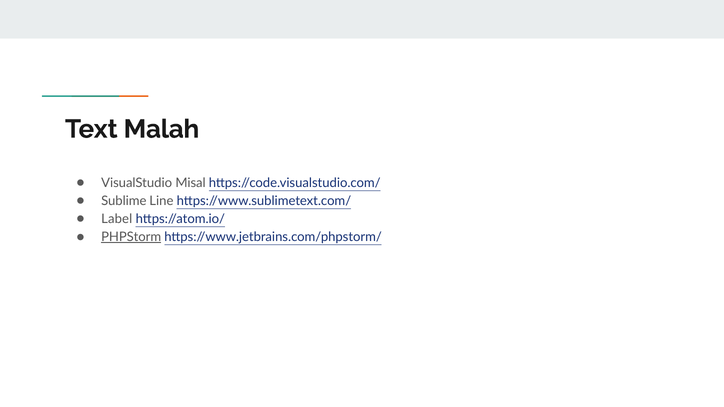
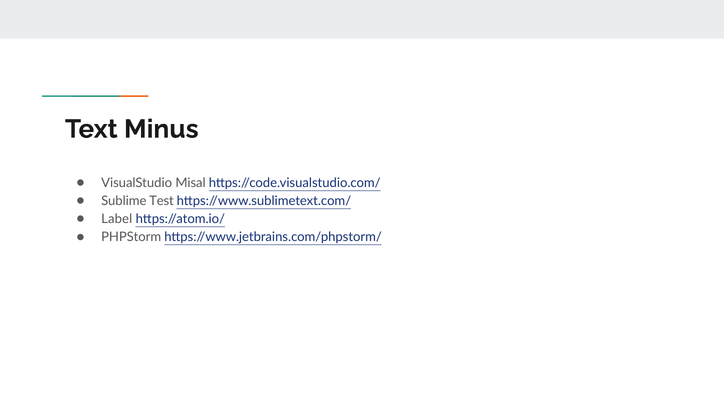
Malah: Malah -> Minus
Line: Line -> Test
PHPStorm underline: present -> none
